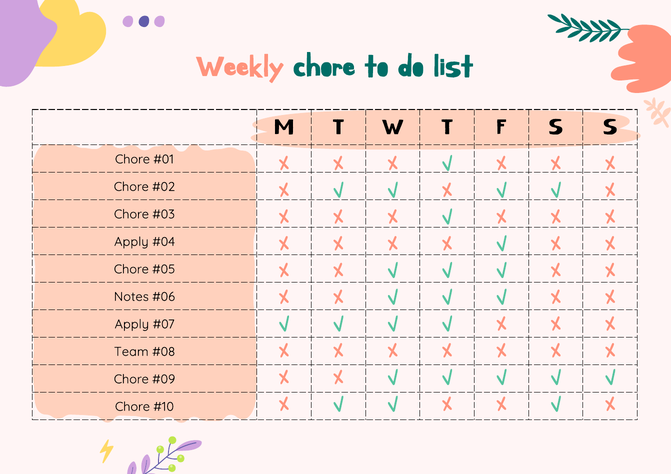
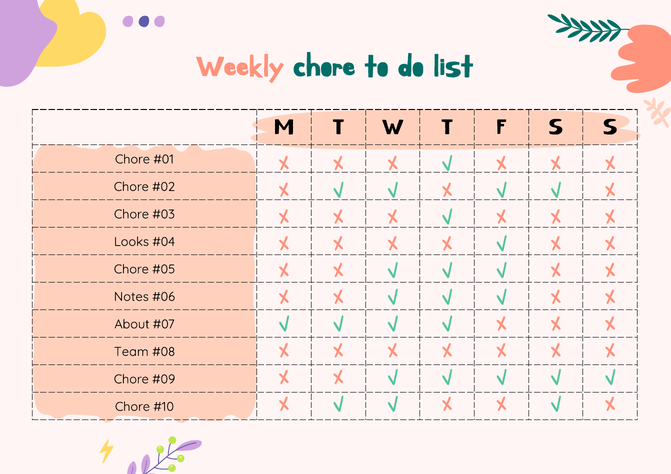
Apply at (131, 242): Apply -> Looks
Apply at (132, 324): Apply -> About
